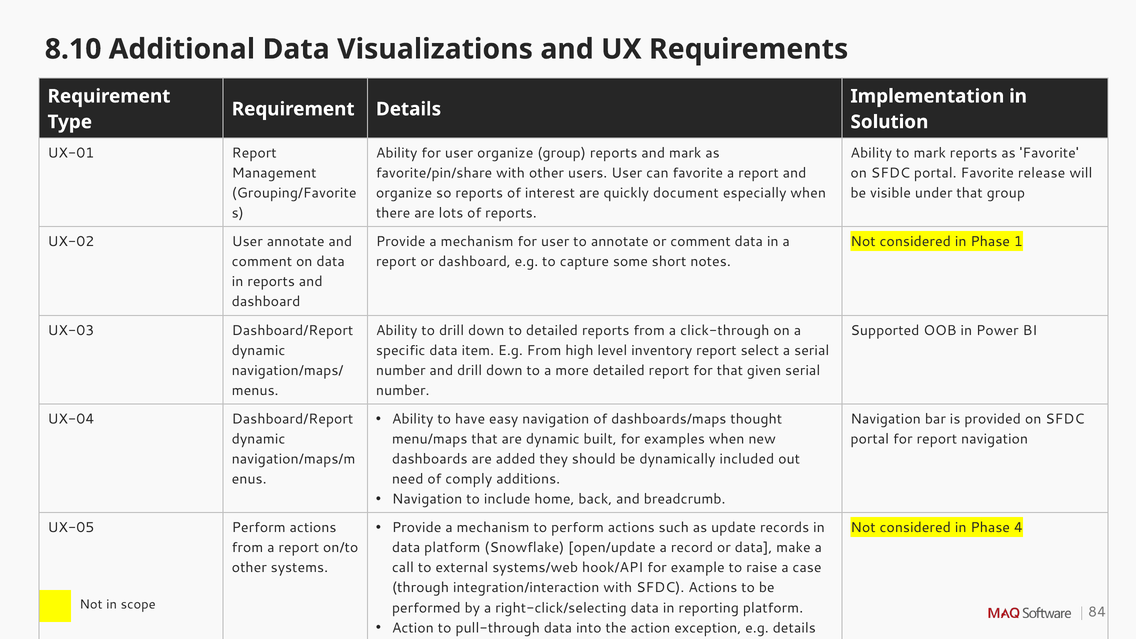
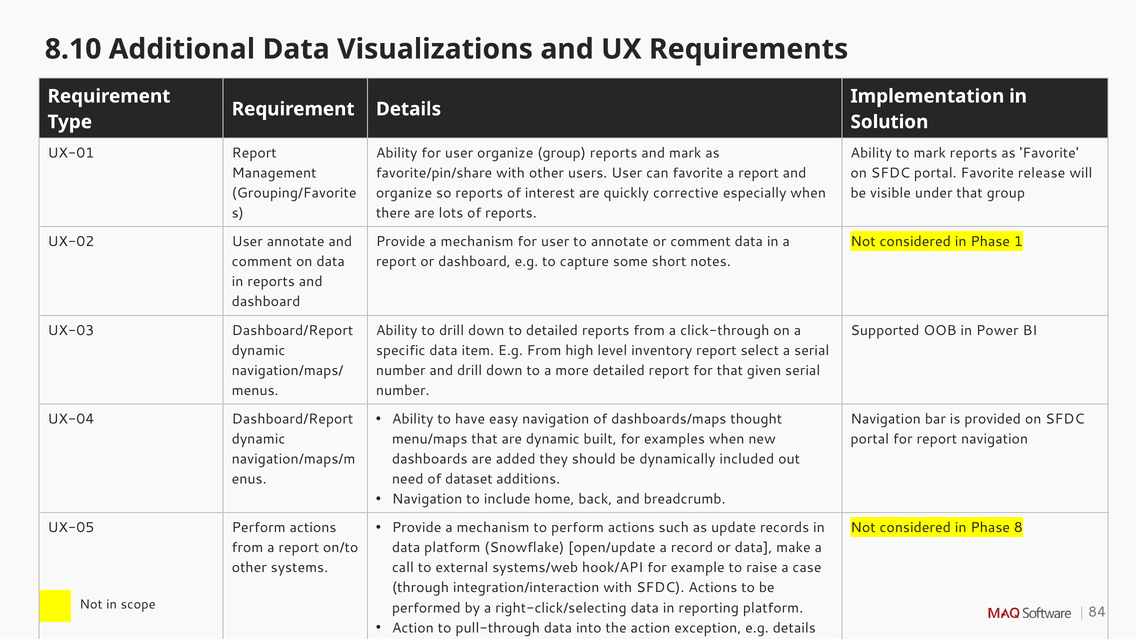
document: document -> corrective
comply: comply -> dataset
4: 4 -> 8
